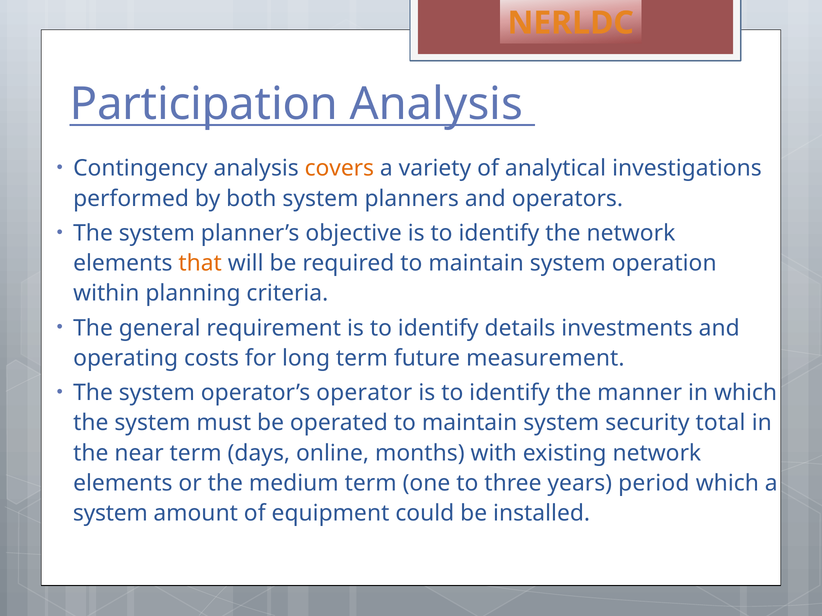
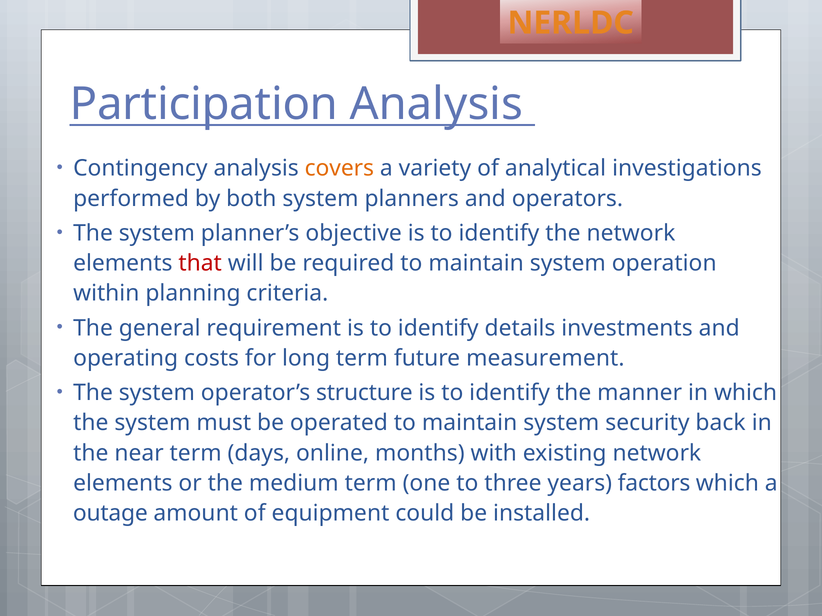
that colour: orange -> red
operator: operator -> structure
total: total -> back
period: period -> factors
system at (110, 514): system -> outage
